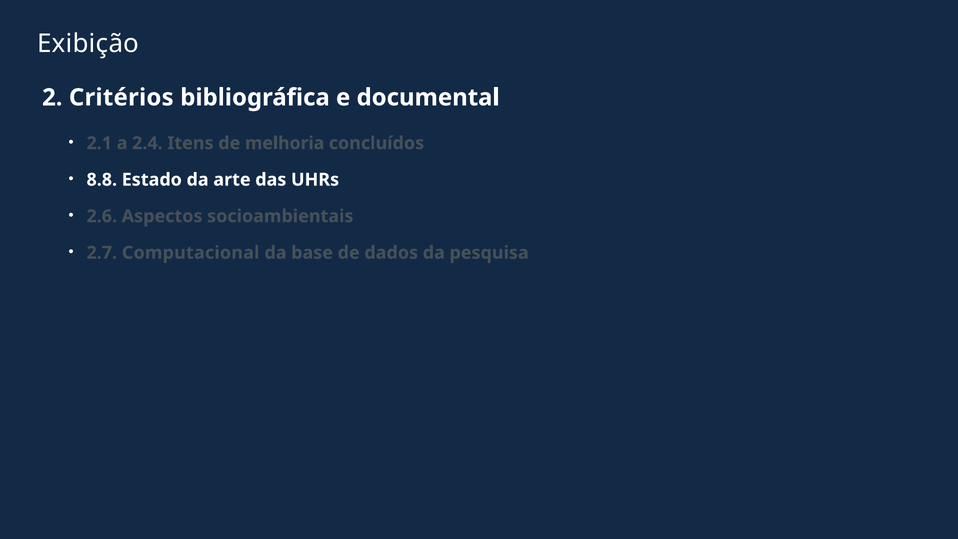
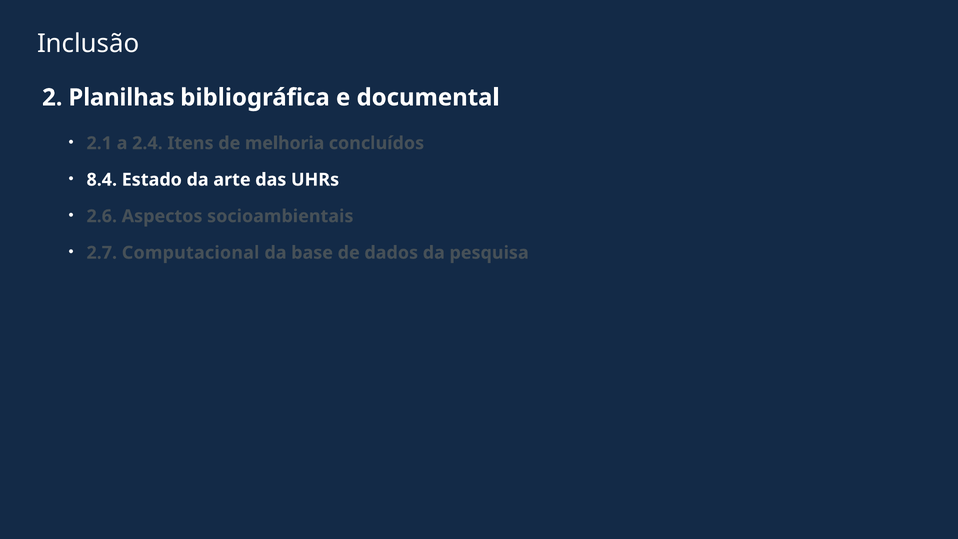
Exibição: Exibição -> Inclusão
Critérios: Critérios -> Planilhas
8.8: 8.8 -> 8.4
